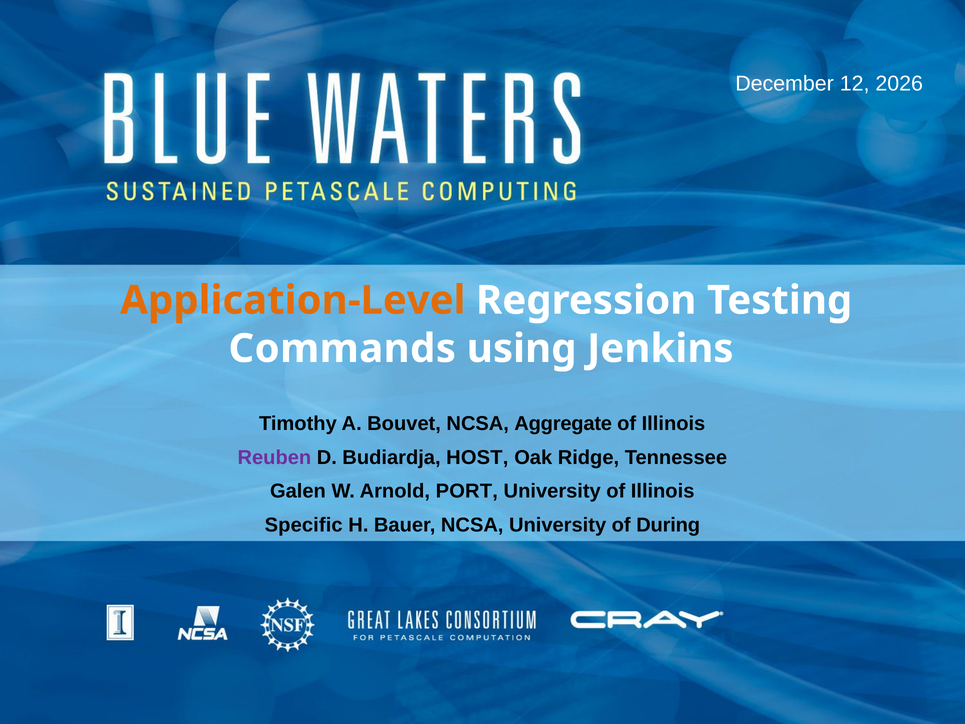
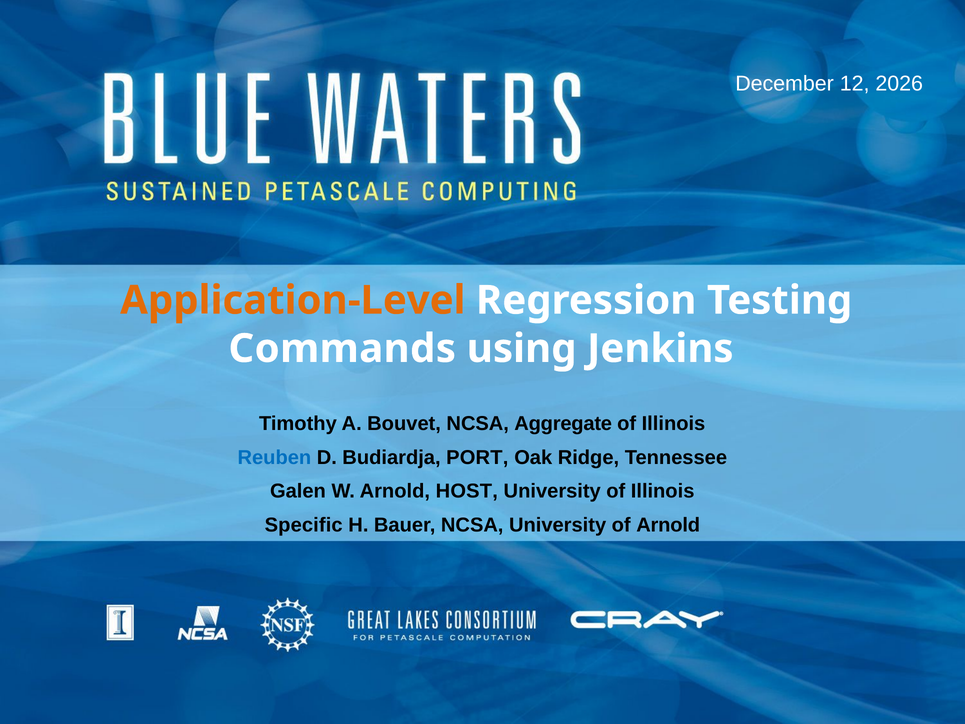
Reuben colour: purple -> blue
HOST: HOST -> PORT
PORT: PORT -> HOST
of During: During -> Arnold
